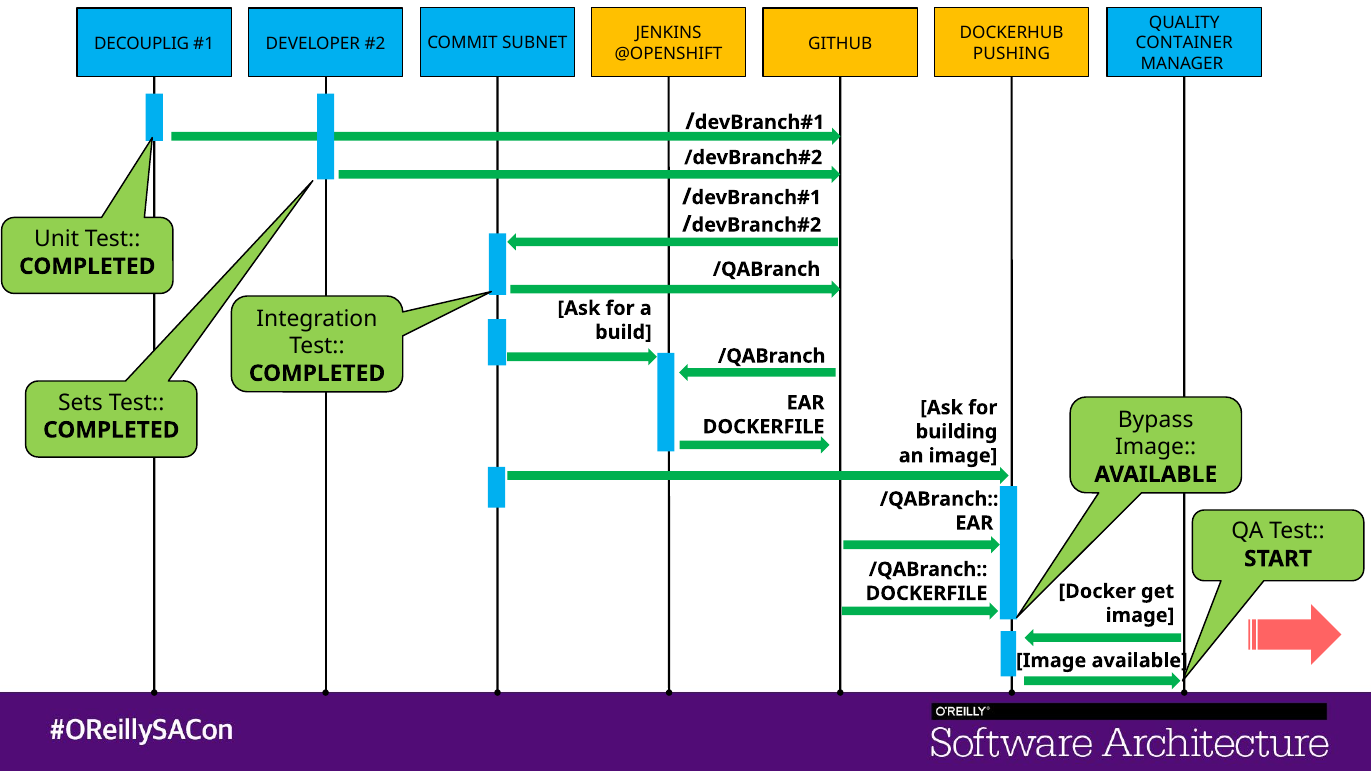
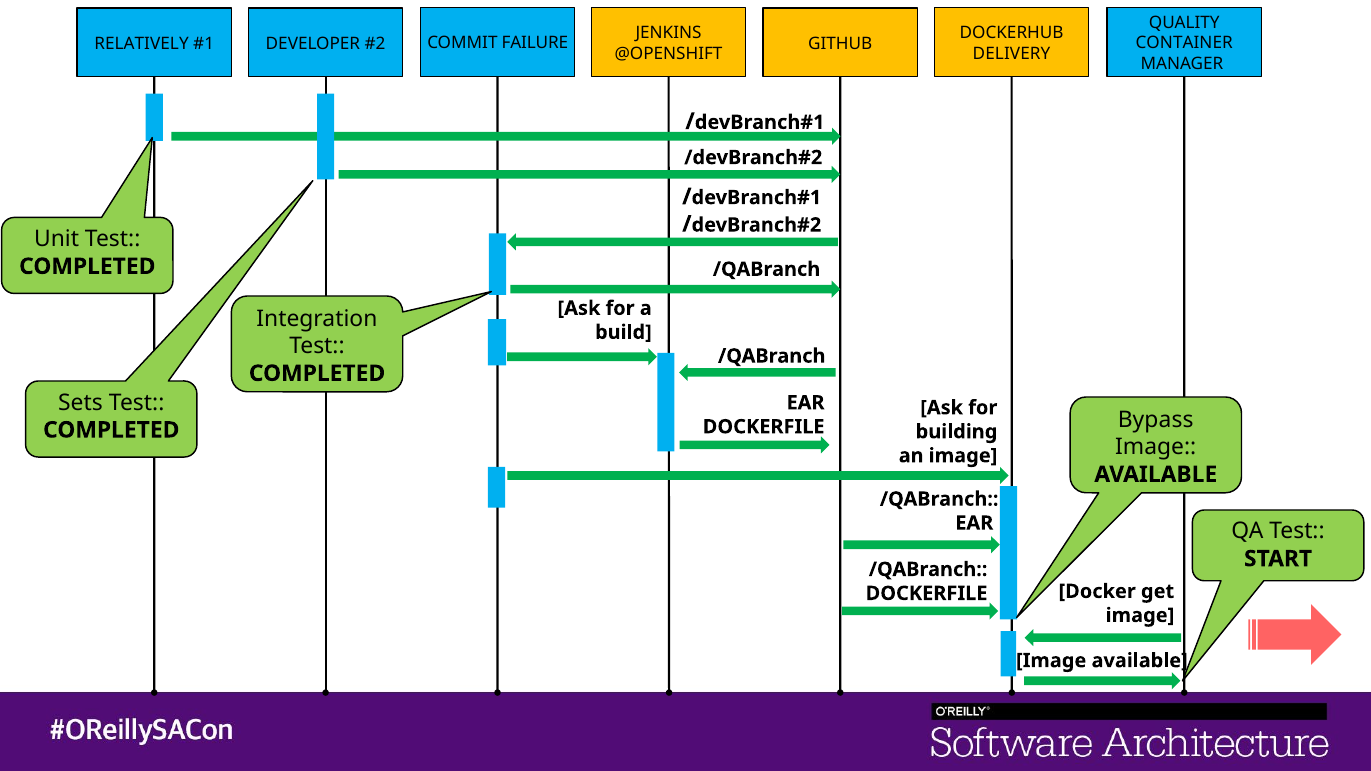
DECOUPLIG: DECOUPLIG -> RELATIVELY
SUBNET: SUBNET -> FAILURE
PUSHING: PUSHING -> DELIVERY
